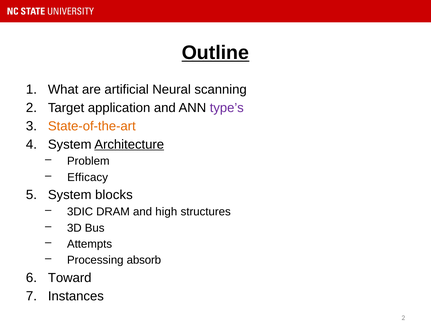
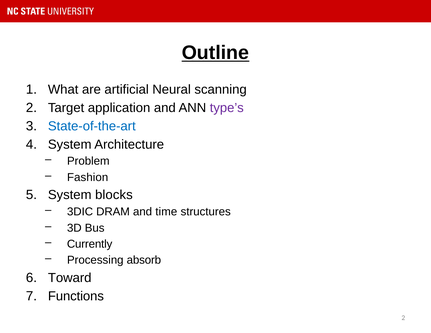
State-of-the-art colour: orange -> blue
Architecture underline: present -> none
Efficacy: Efficacy -> Fashion
high: high -> time
Attempts: Attempts -> Currently
Instances: Instances -> Functions
